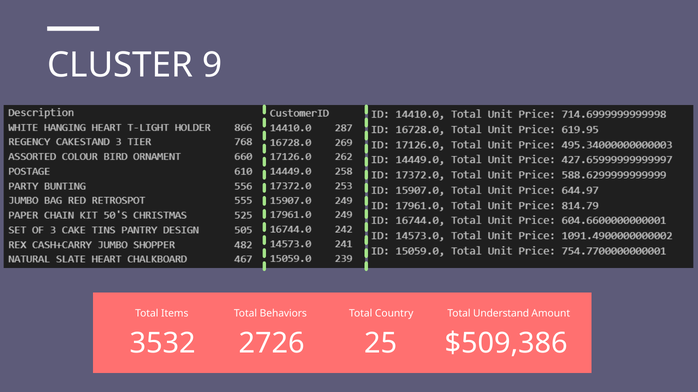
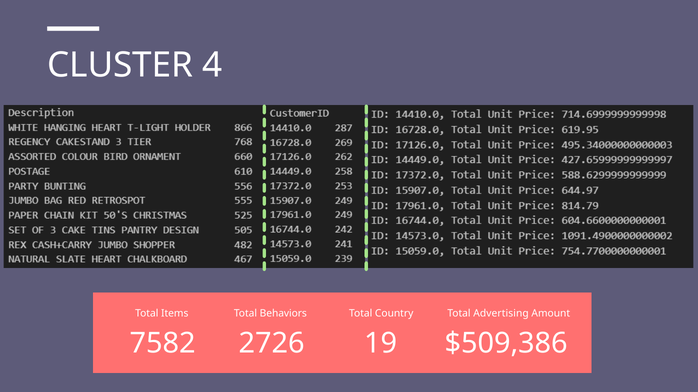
9: 9 -> 4
Understand: Understand -> Advertising
3532: 3532 -> 7582
25: 25 -> 19
